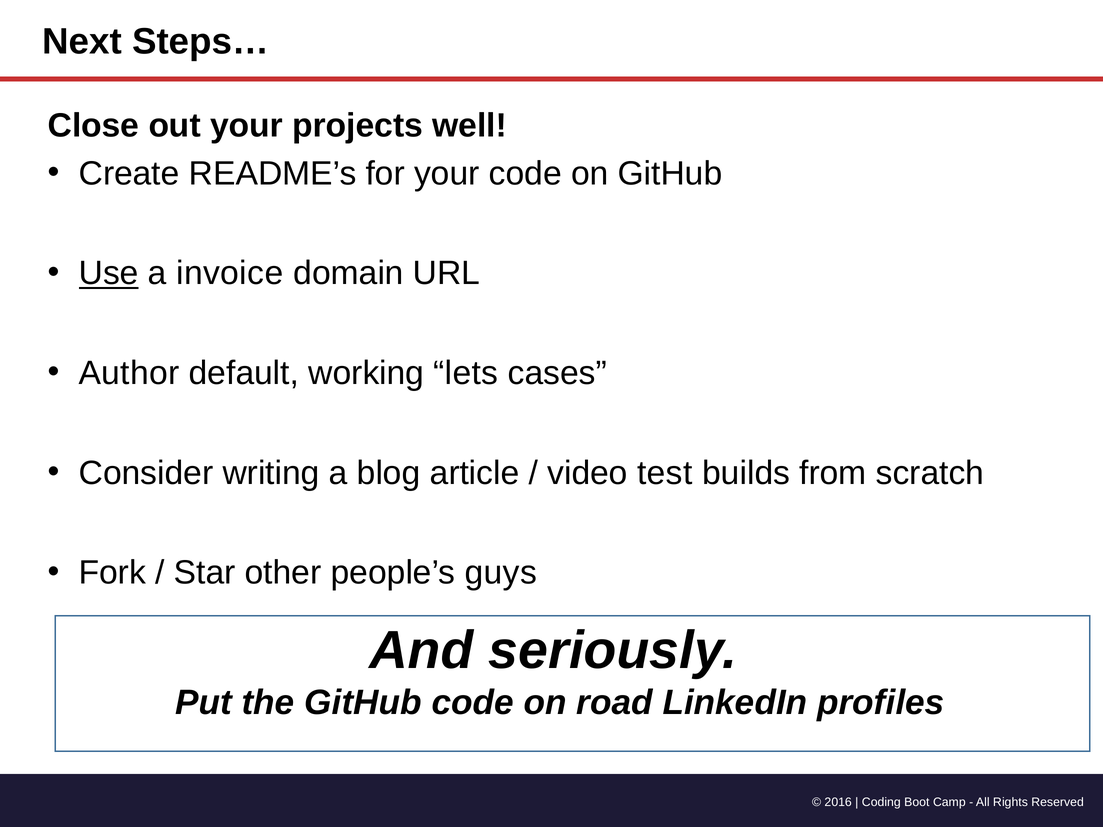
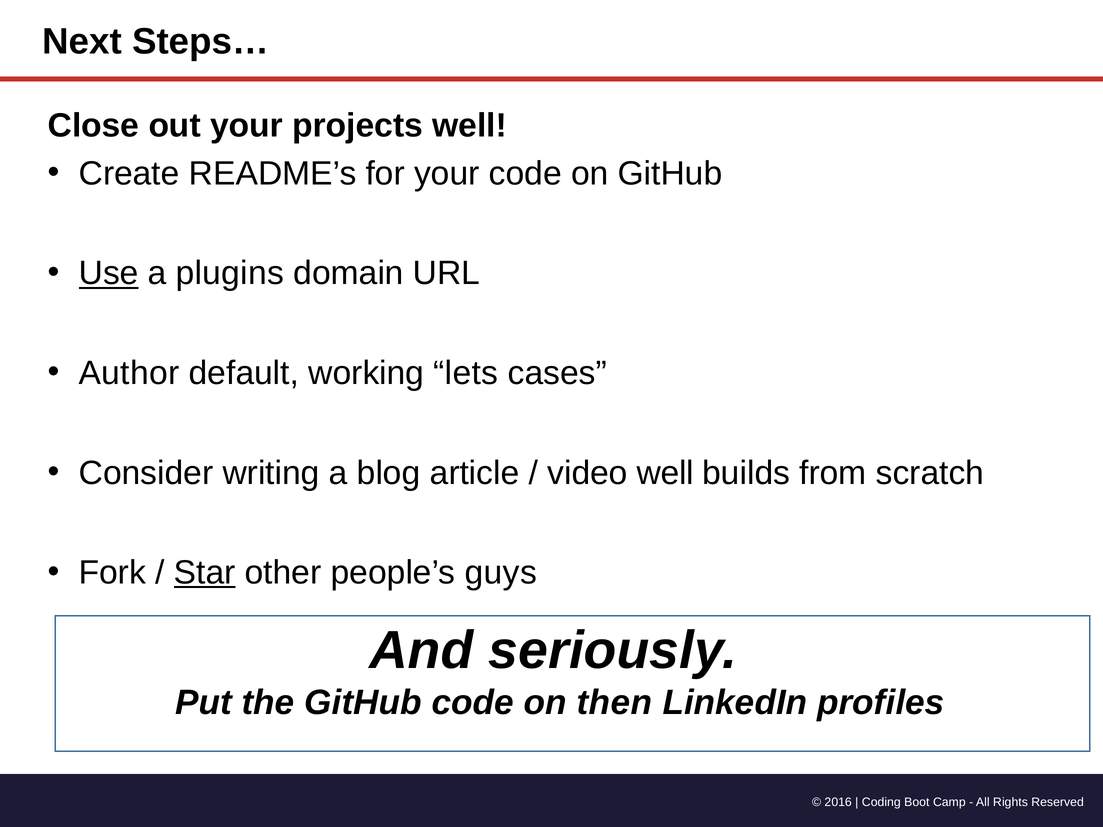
invoice: invoice -> plugins
video test: test -> well
Star underline: none -> present
road: road -> then
